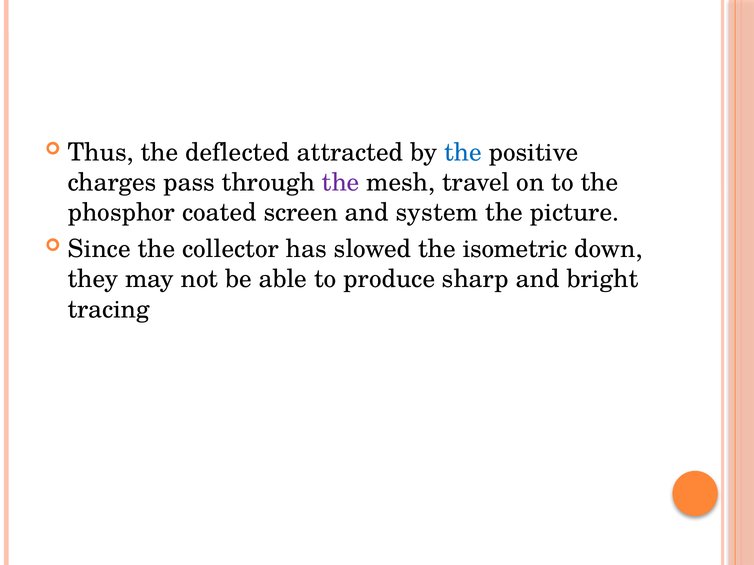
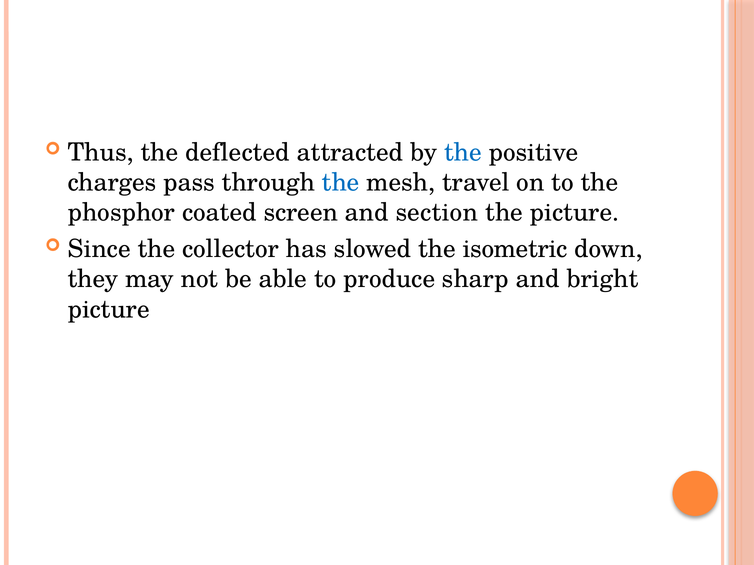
the at (341, 183) colour: purple -> blue
system: system -> section
tracing at (109, 310): tracing -> picture
